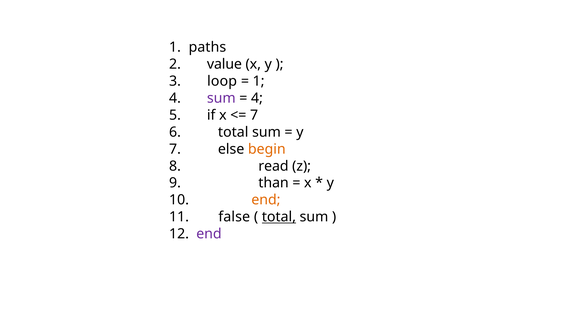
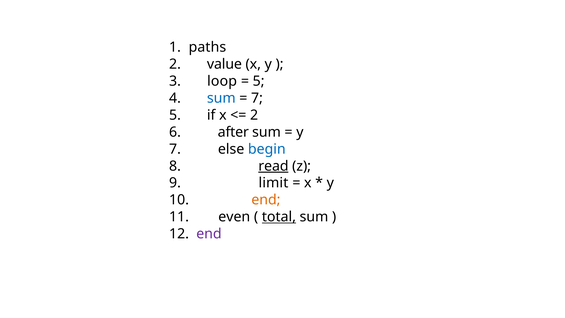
1 at (259, 81): 1 -> 5
sum at (221, 98) colour: purple -> blue
4 at (257, 98): 4 -> 7
7 at (254, 115): 7 -> 2
total at (233, 132): total -> after
begin colour: orange -> blue
read underline: none -> present
than: than -> limit
false: false -> even
